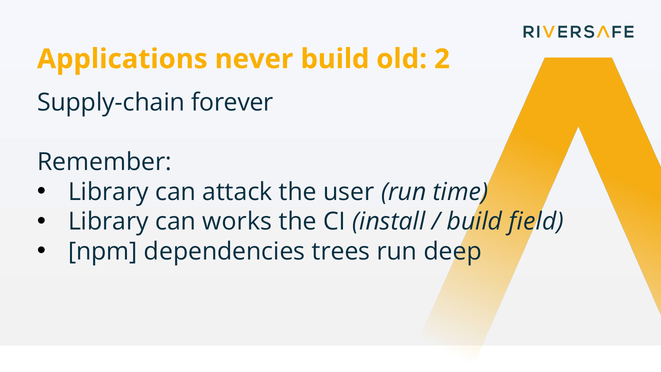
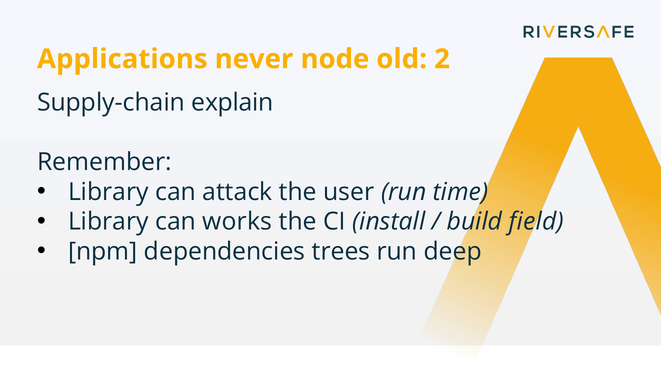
never build: build -> node
forever: forever -> explain
